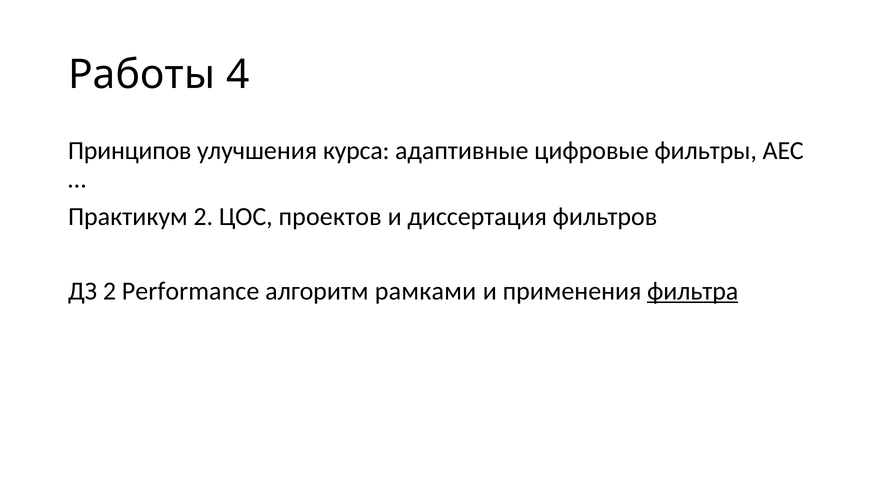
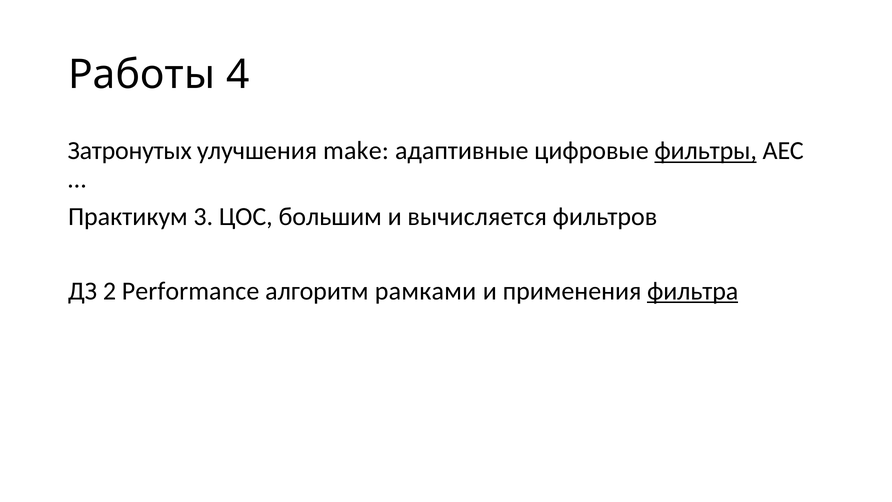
Принципов: Принципов -> Затронутых
курса: курса -> make
фильтры underline: none -> present
Практикум 2: 2 -> 3
проектов: проектов -> большим
диссертация: диссертация -> вычисляется
